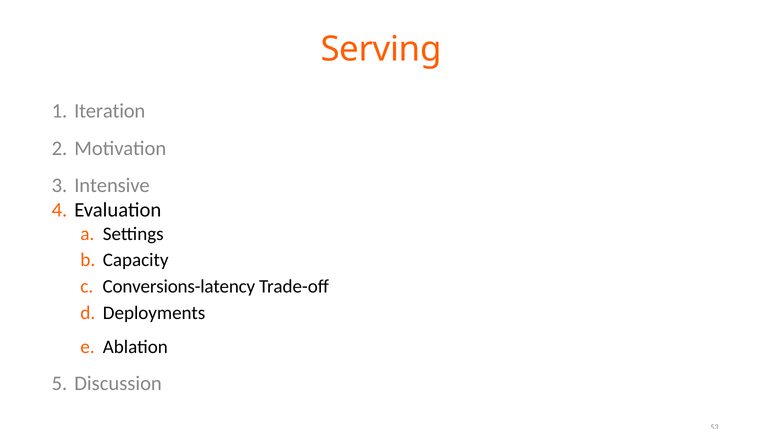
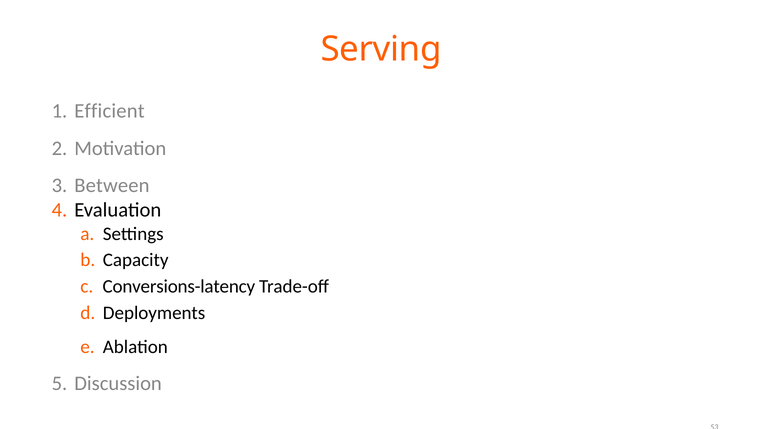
Iteration: Iteration -> Efficient
Intensive: Intensive -> Between
